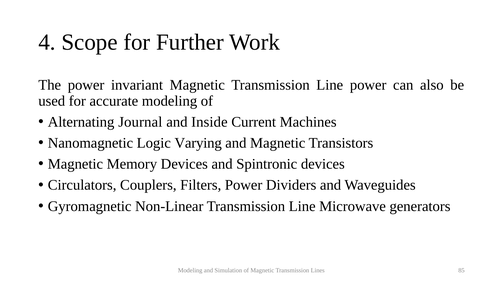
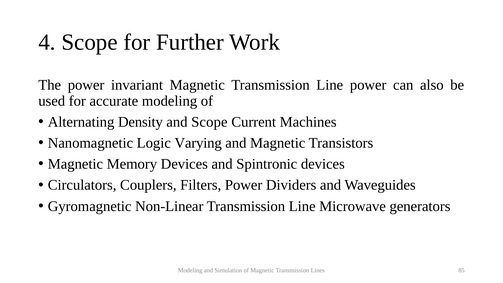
Journal: Journal -> Density
and Inside: Inside -> Scope
